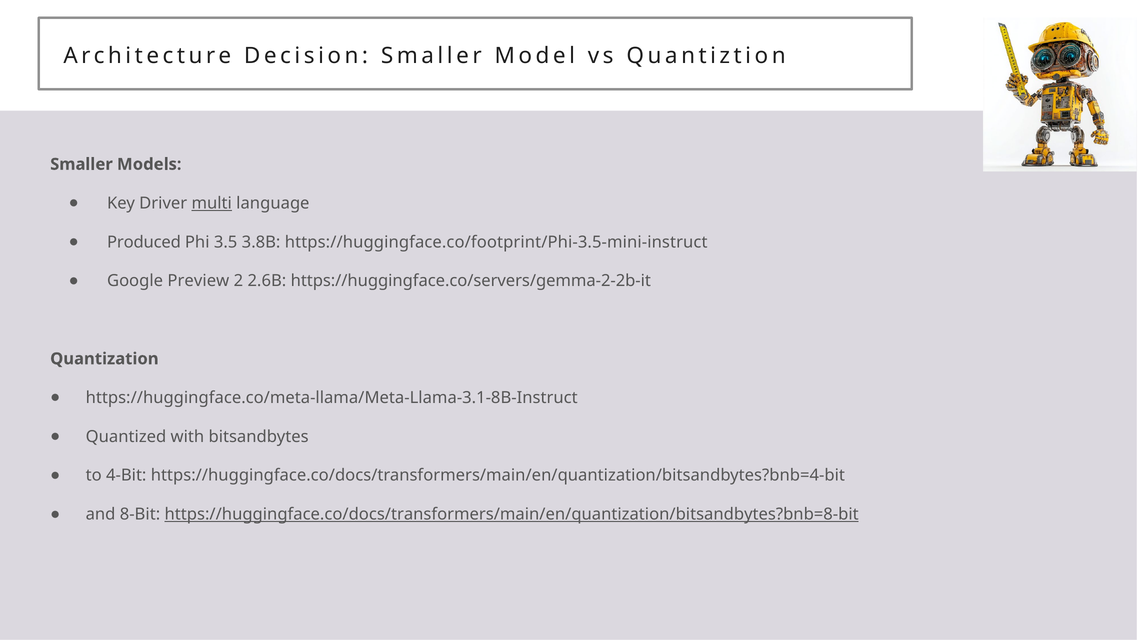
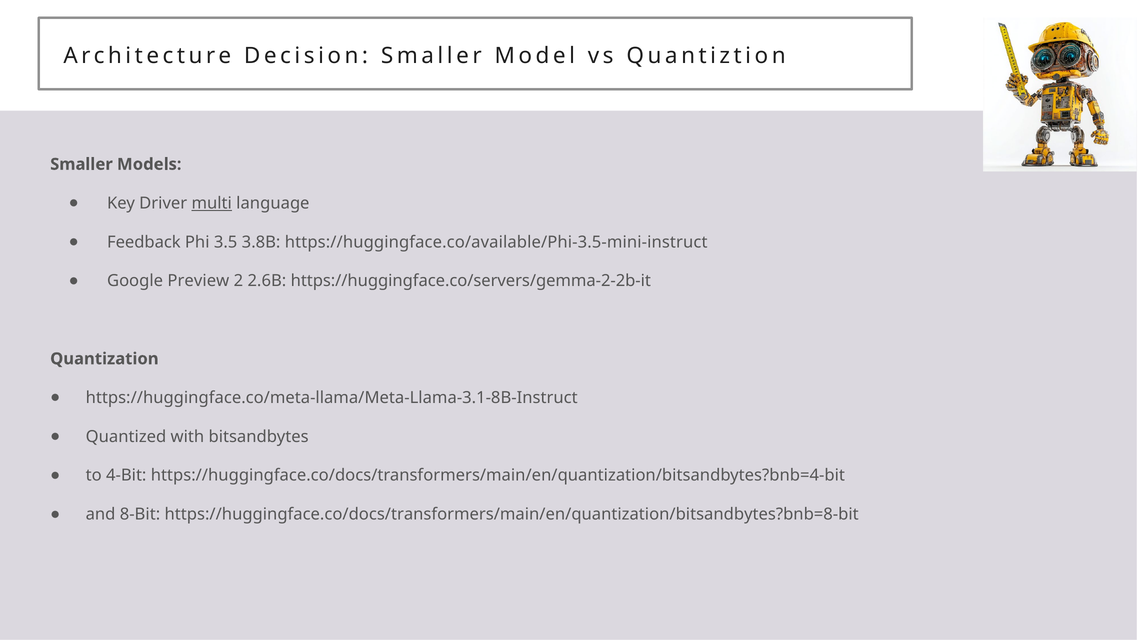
Produced: Produced -> Feedback
https://huggingface.co/footprint/Phi-3.5-mini-instruct: https://huggingface.co/footprint/Phi-3.5-mini-instruct -> https://huggingface.co/available/Phi-3.5-mini-instruct
https://huggingface.co/docs/transformers/main/en/quantization/bitsandbytes?bnb=8-bit underline: present -> none
